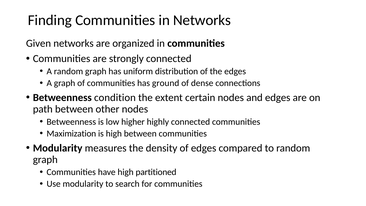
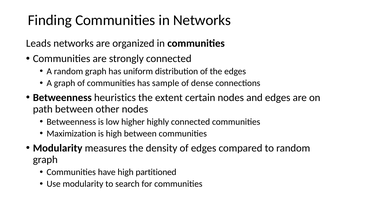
Given: Given -> Leads
ground: ground -> sample
condition: condition -> heuristics
